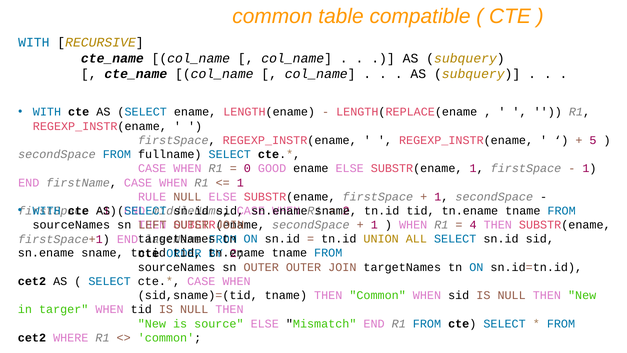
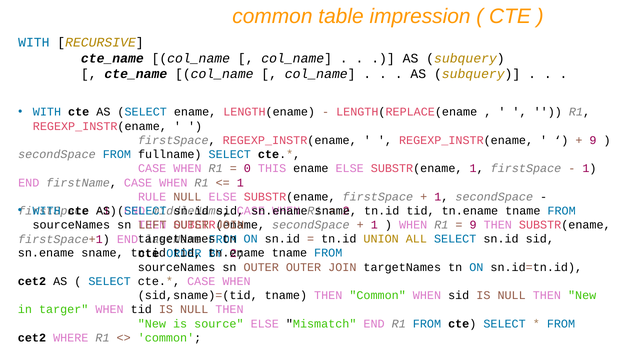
compatible: compatible -> impression
5 at (593, 140): 5 -> 9
GOOD: GOOD -> THIS
4 at (473, 225): 4 -> 9
